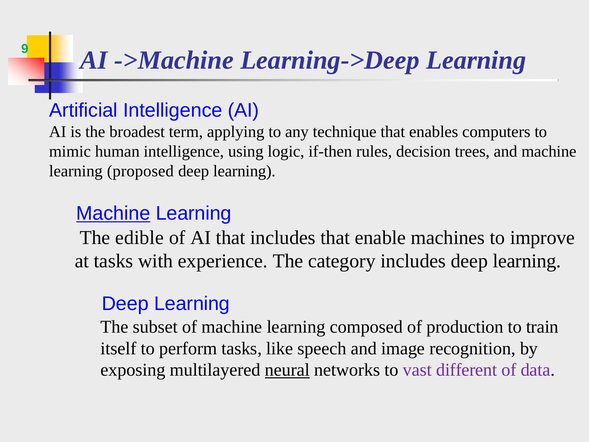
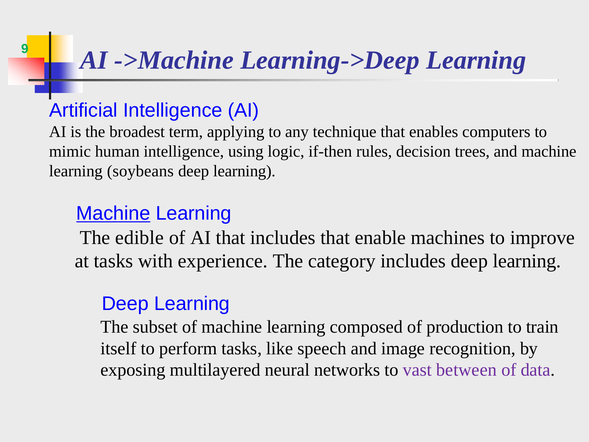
proposed: proposed -> soybeans
neural underline: present -> none
different: different -> between
